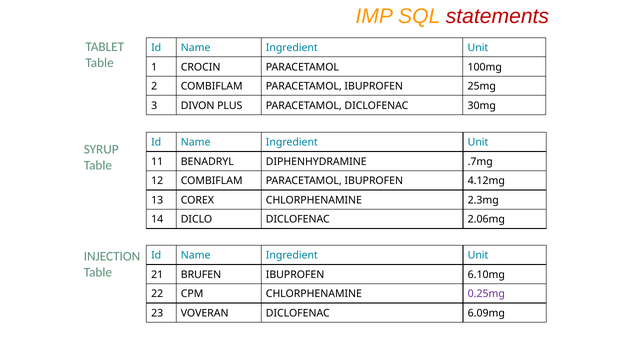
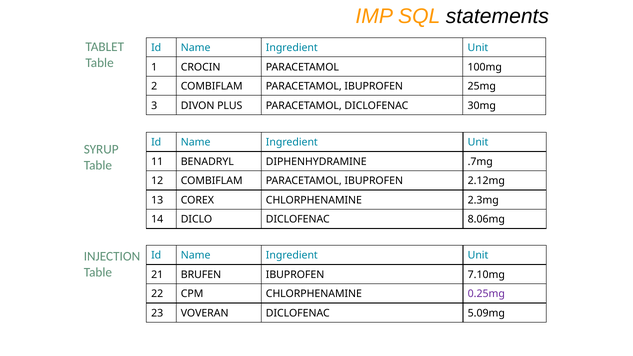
statements colour: red -> black
4.12mg: 4.12mg -> 2.12mg
2.06mg: 2.06mg -> 8.06mg
6.10mg: 6.10mg -> 7.10mg
6.09mg: 6.09mg -> 5.09mg
